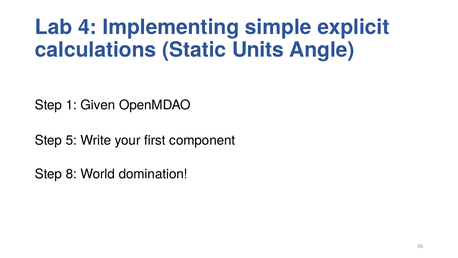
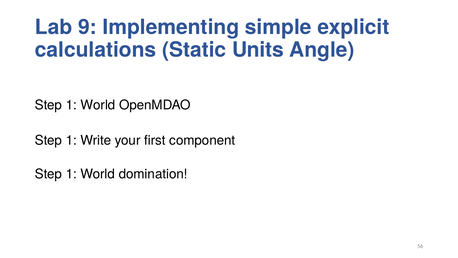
4: 4 -> 9
Given at (98, 105): Given -> World
5 at (71, 140): 5 -> 1
8 at (71, 174): 8 -> 1
